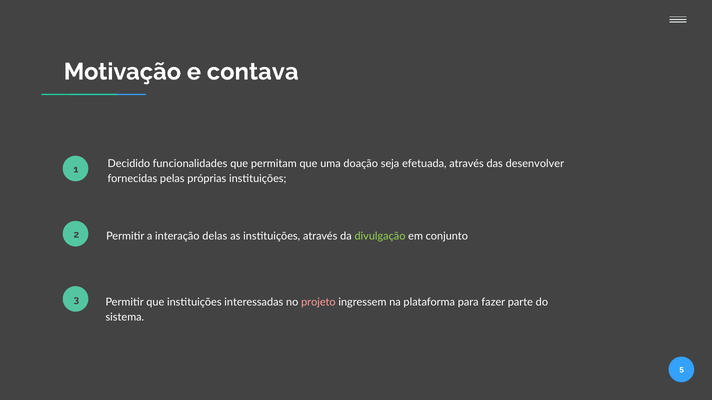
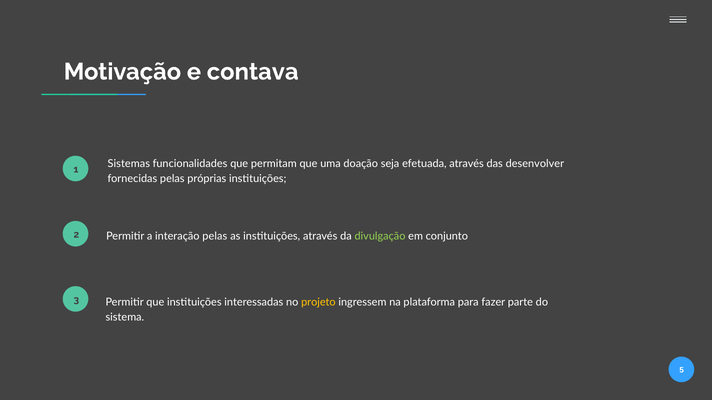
Decidido: Decidido -> Sistemas
interação delas: delas -> pelas
projeto colour: pink -> yellow
